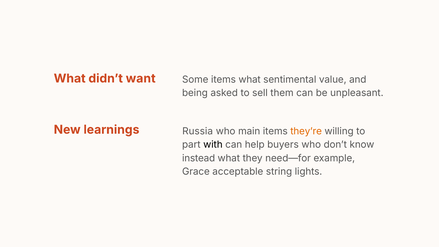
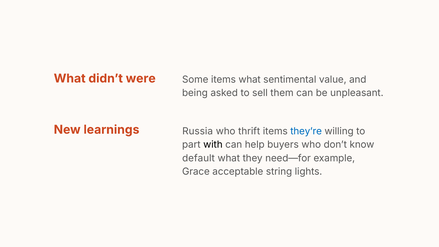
want: want -> were
main: main -> thrift
they’re colour: orange -> blue
instead: instead -> default
